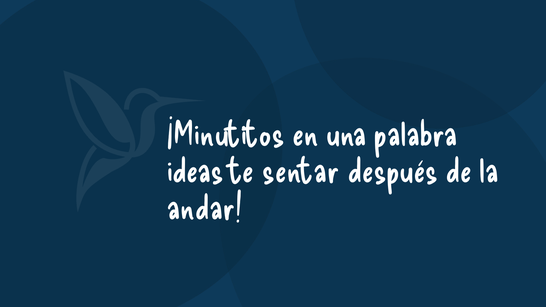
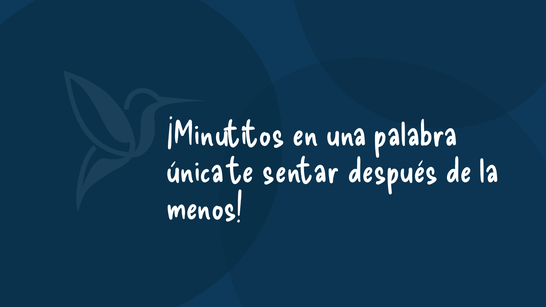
ideas: ideas -> única
andar: andar -> menos
